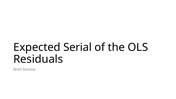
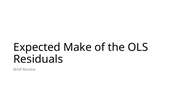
Serial: Serial -> Make
